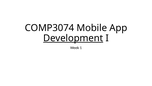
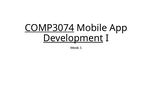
COMP3074 underline: none -> present
